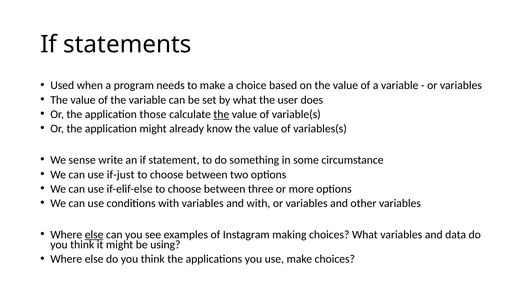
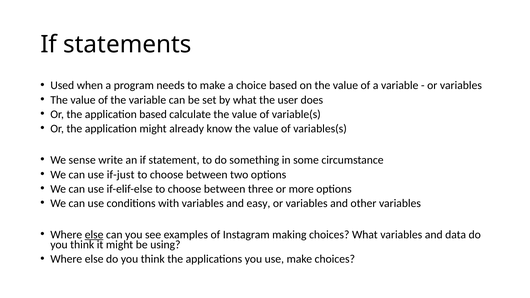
application those: those -> based
the at (221, 114) underline: present -> none
and with: with -> easy
